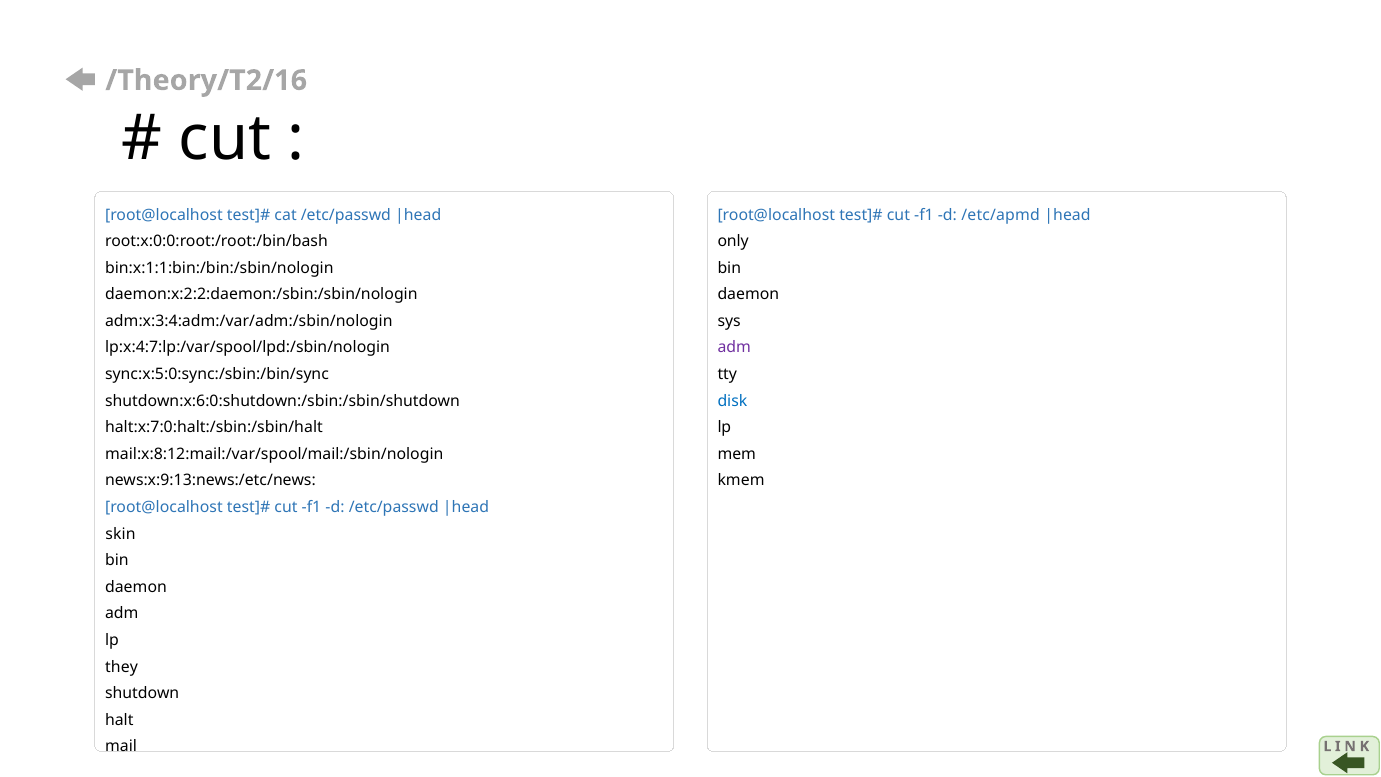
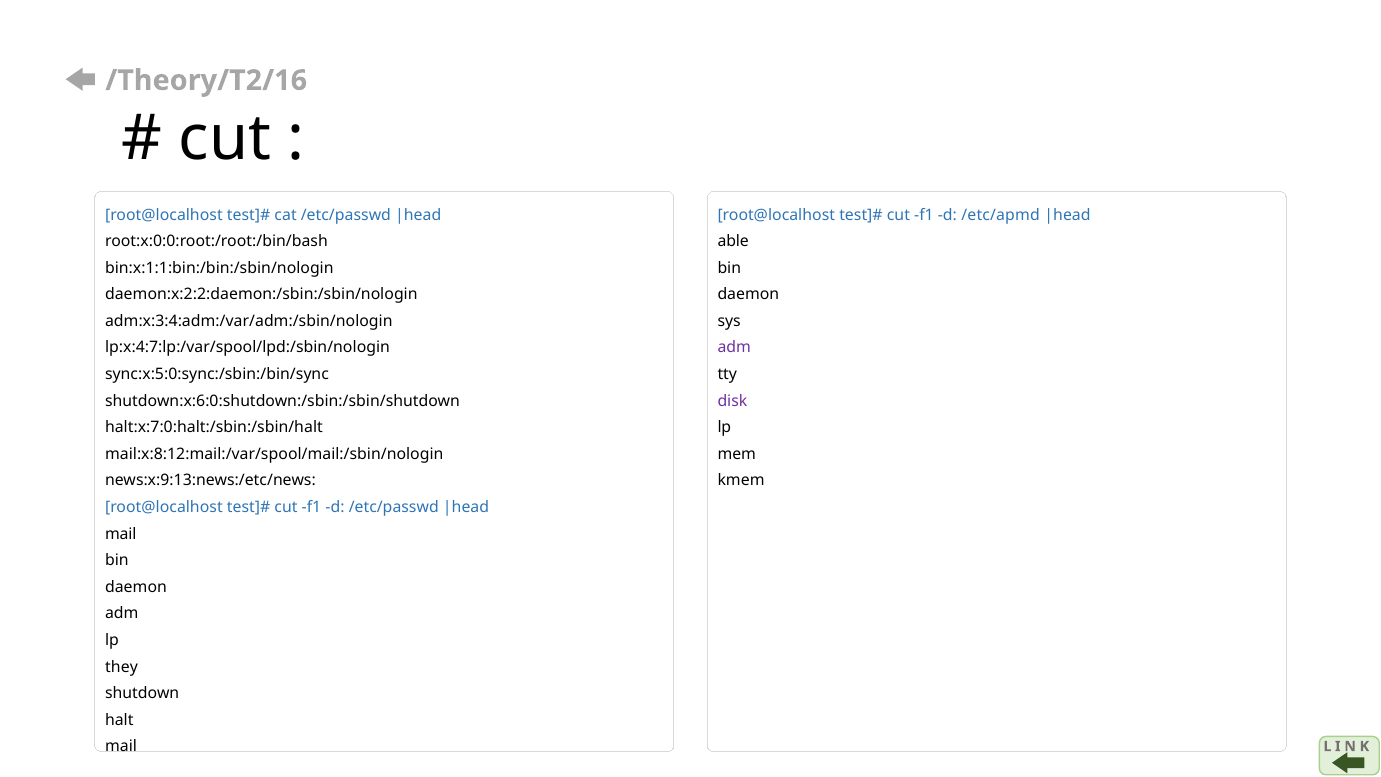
only: only -> able
disk colour: blue -> purple
skin at (121, 534): skin -> mail
